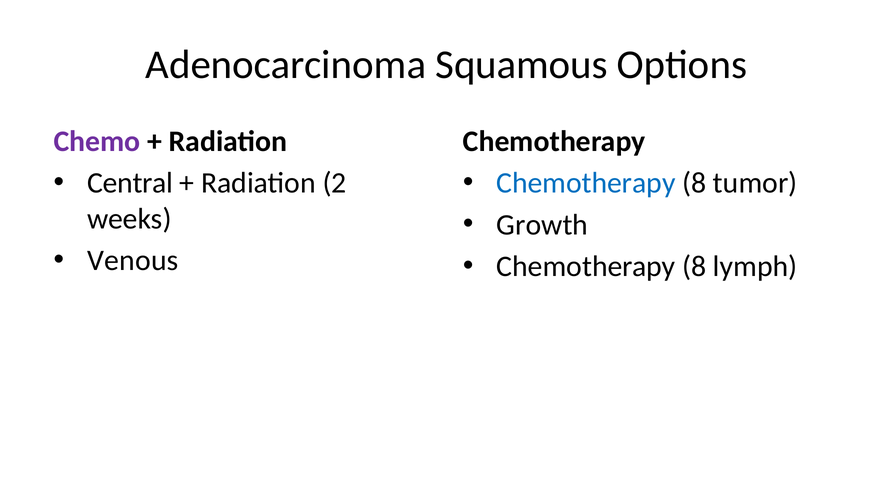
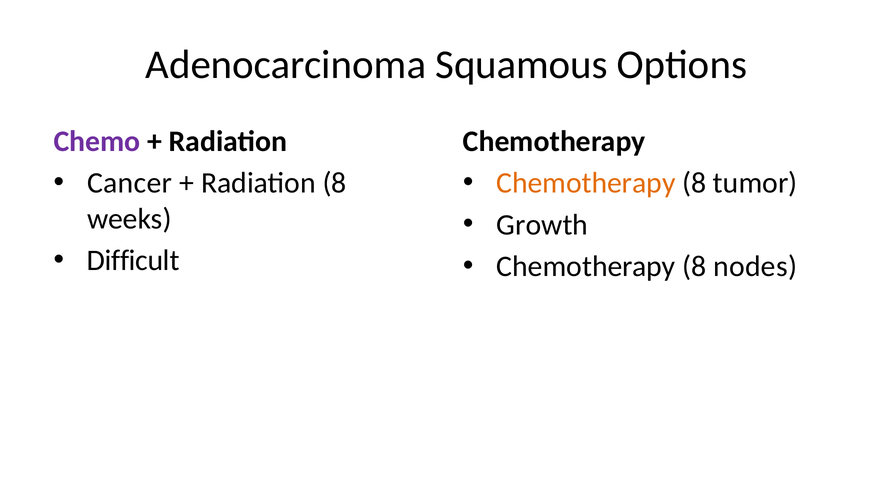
Central: Central -> Cancer
Radiation 2: 2 -> 8
Chemotherapy at (586, 183) colour: blue -> orange
Venous: Venous -> Difficult
lymph: lymph -> nodes
